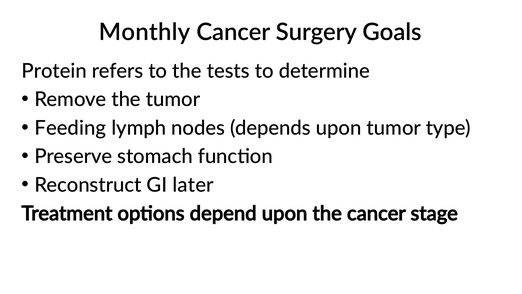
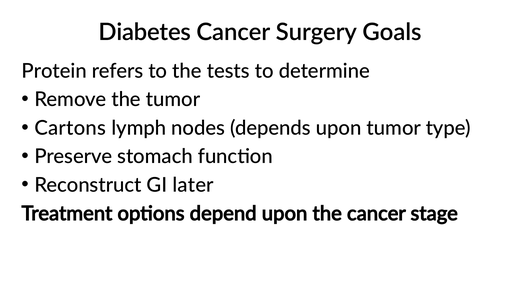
Monthly: Monthly -> Diabetes
Feeding: Feeding -> Cartons
